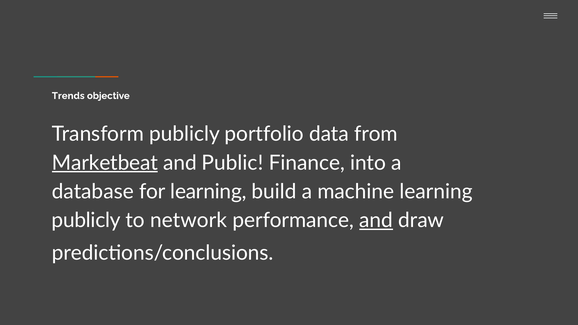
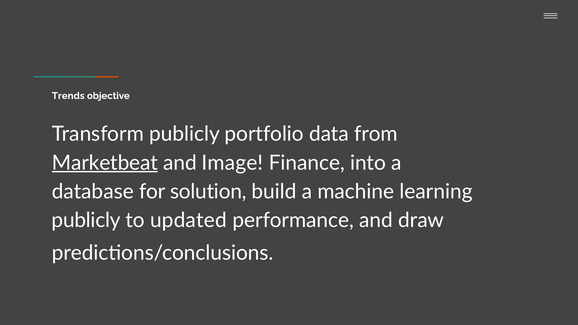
Public: Public -> Image
for learning: learning -> solution
network: network -> updated
and at (376, 220) underline: present -> none
